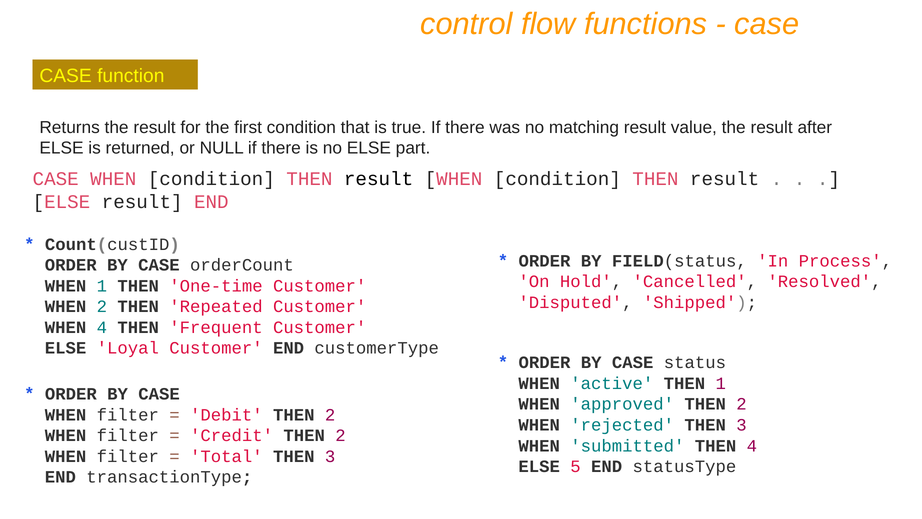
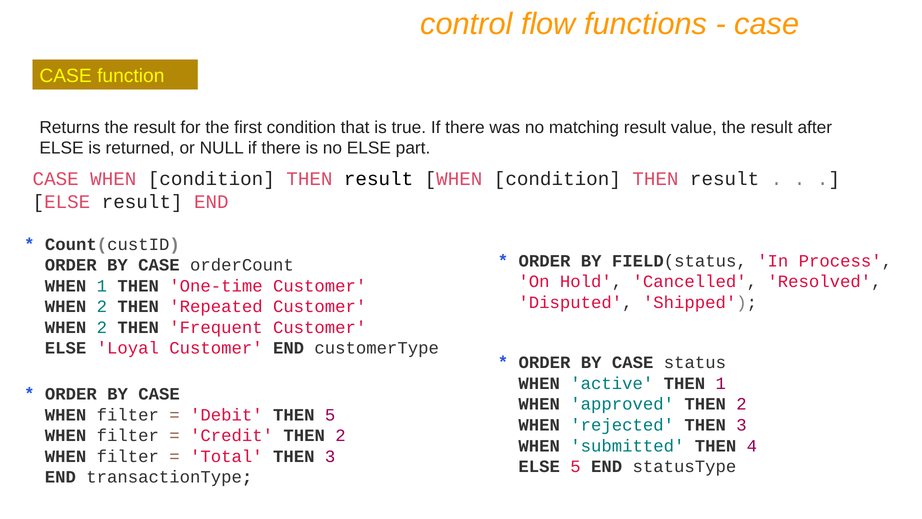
4 at (102, 327): 4 -> 2
Debit THEN 2: 2 -> 5
